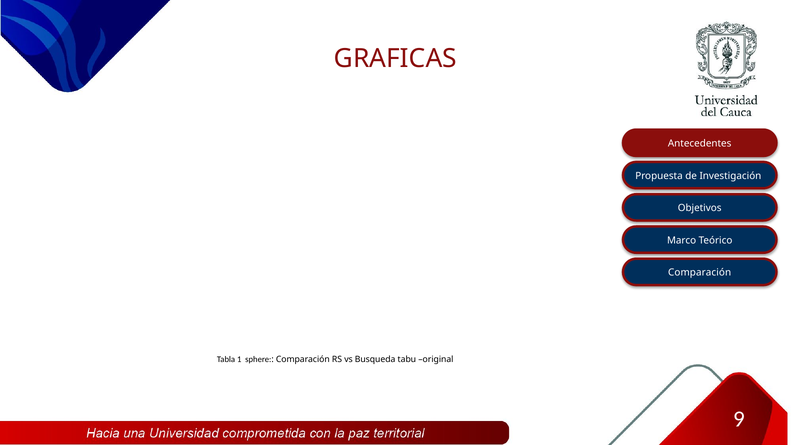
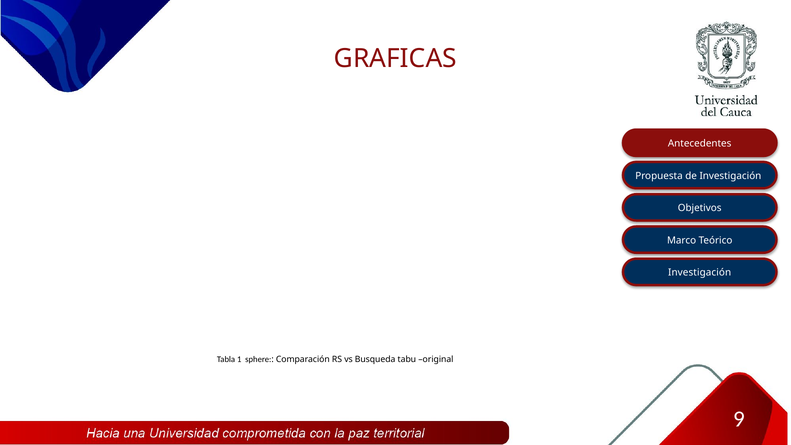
Comparación at (700, 273): Comparación -> Investigación
